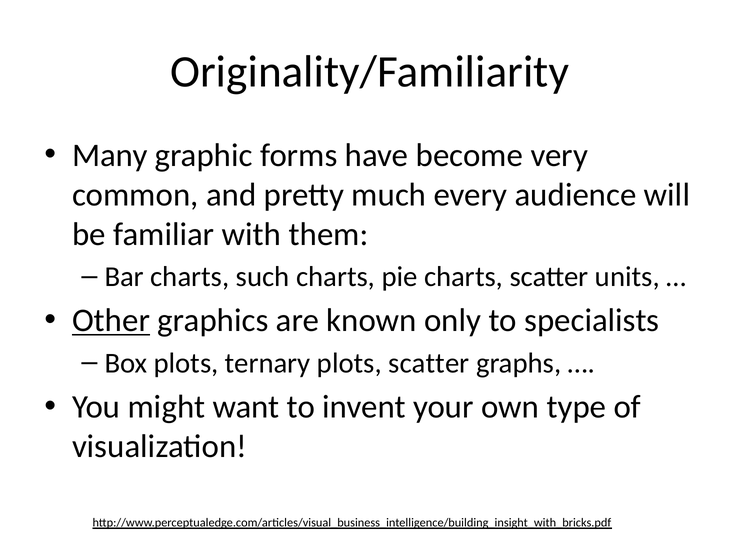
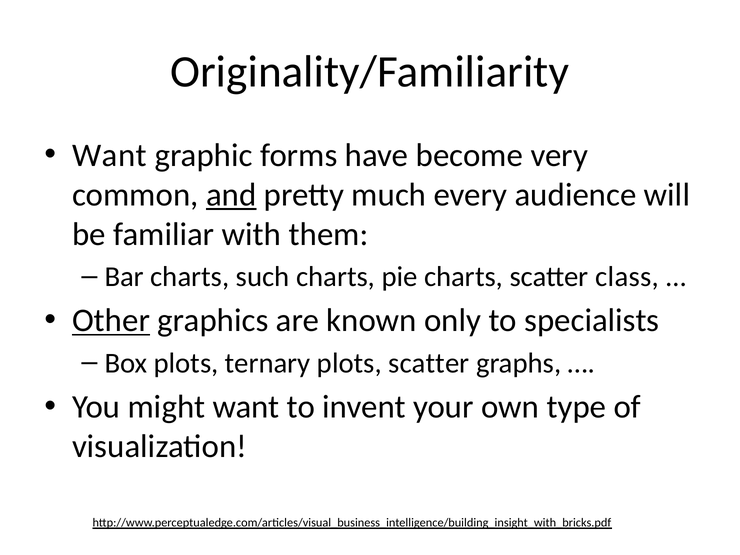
Many at (110, 155): Many -> Want
and underline: none -> present
units: units -> class
